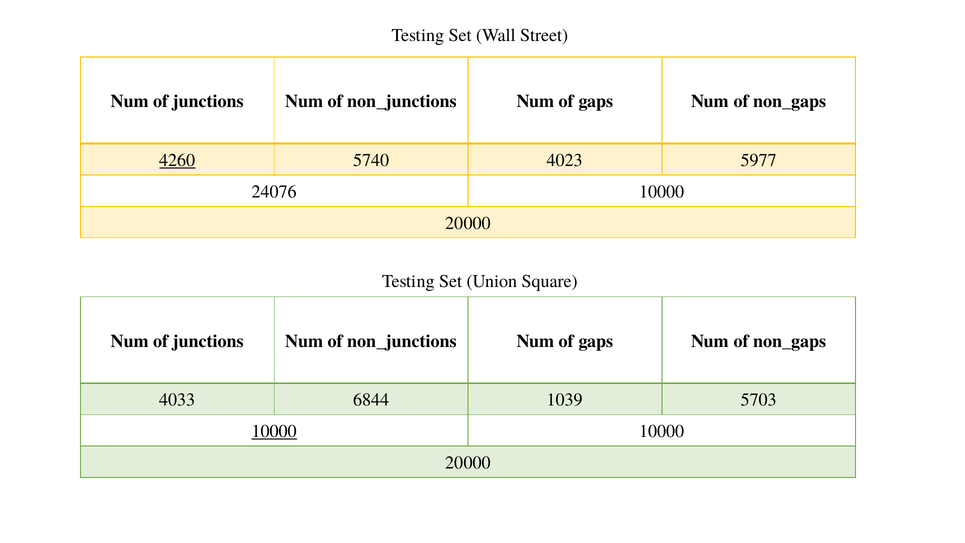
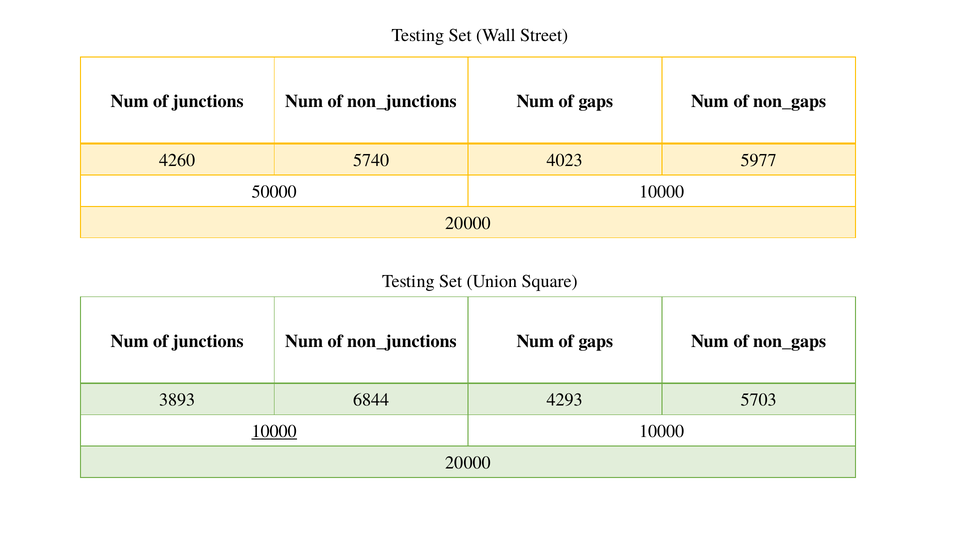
4260 underline: present -> none
24076: 24076 -> 50000
4033: 4033 -> 3893
1039: 1039 -> 4293
